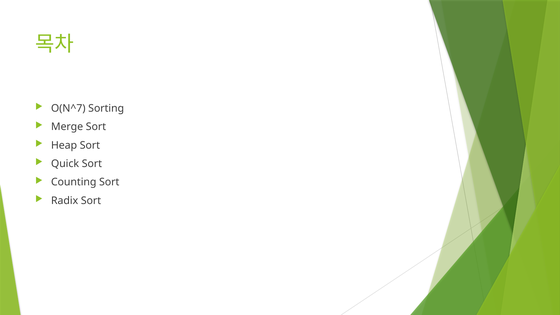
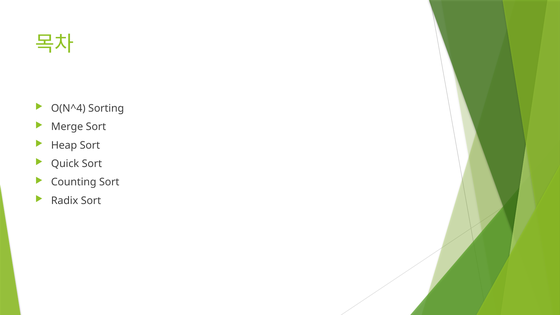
O(N^7: O(N^7 -> O(N^4
